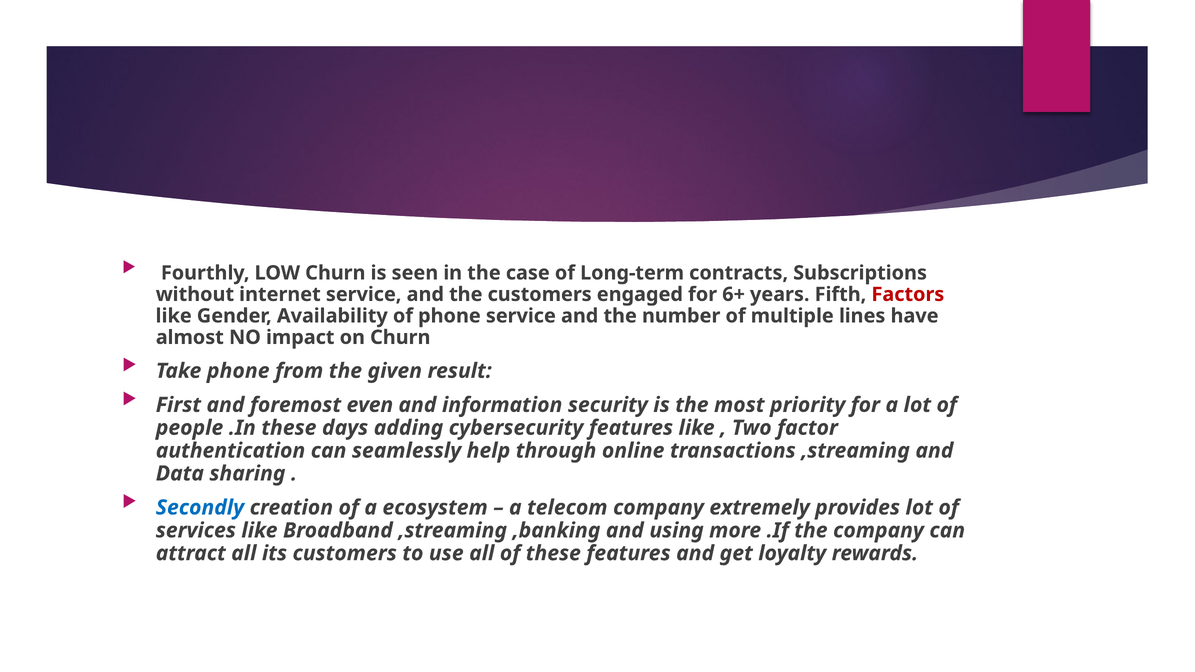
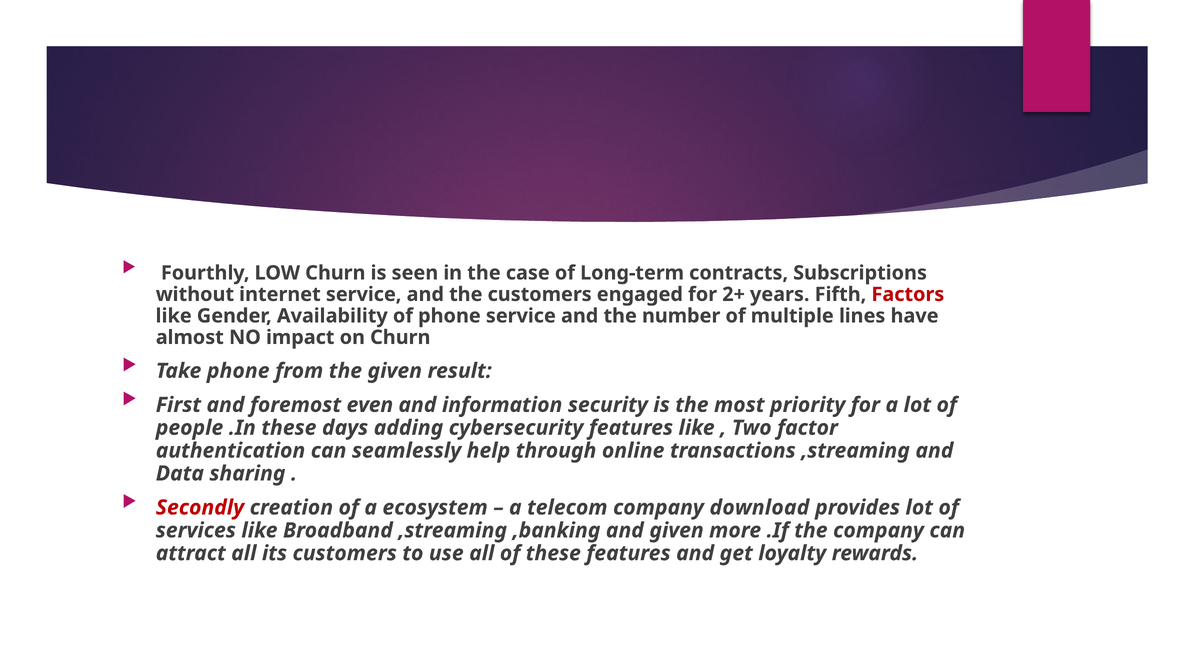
6+: 6+ -> 2+
Secondly colour: blue -> red
extremely: extremely -> download
and using: using -> given
